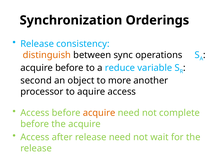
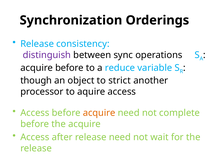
distinguish colour: orange -> purple
second: second -> though
more: more -> strict
